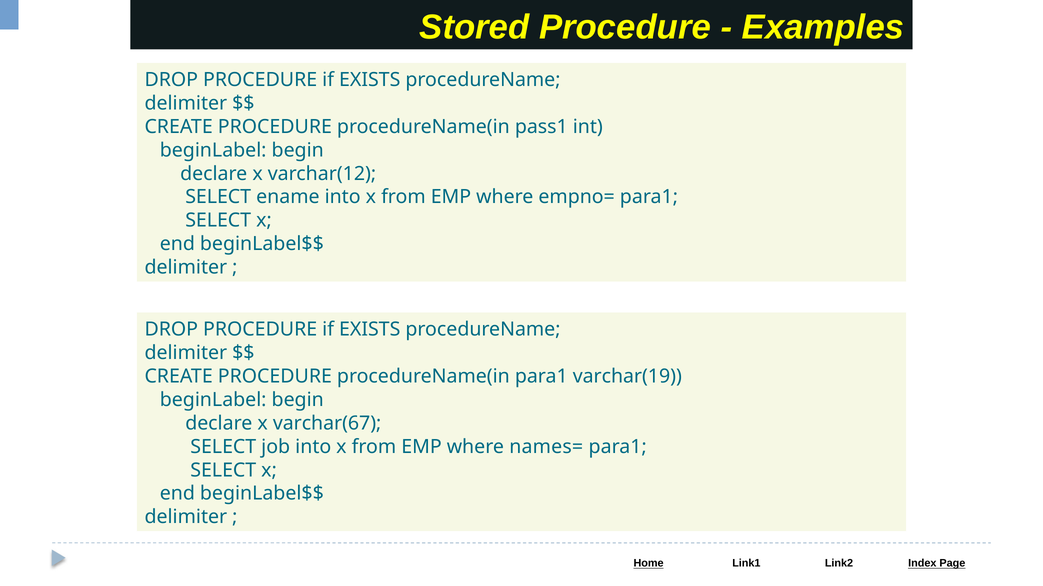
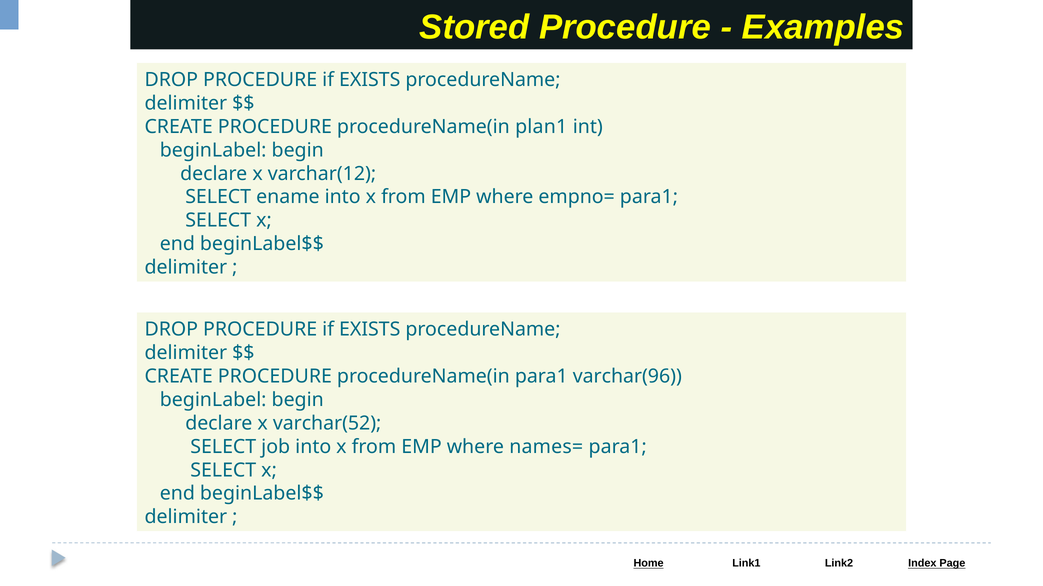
pass1: pass1 -> plan1
varchar(19: varchar(19 -> varchar(96
varchar(67: varchar(67 -> varchar(52
